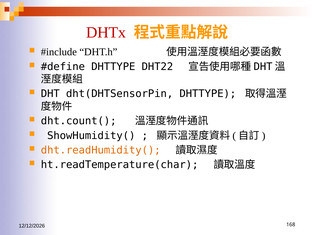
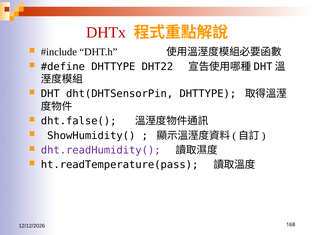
dht.count(: dht.count( -> dht.false(
dht.readHumidity( colour: orange -> purple
ht.readTemperature(char: ht.readTemperature(char -> ht.readTemperature(pass
